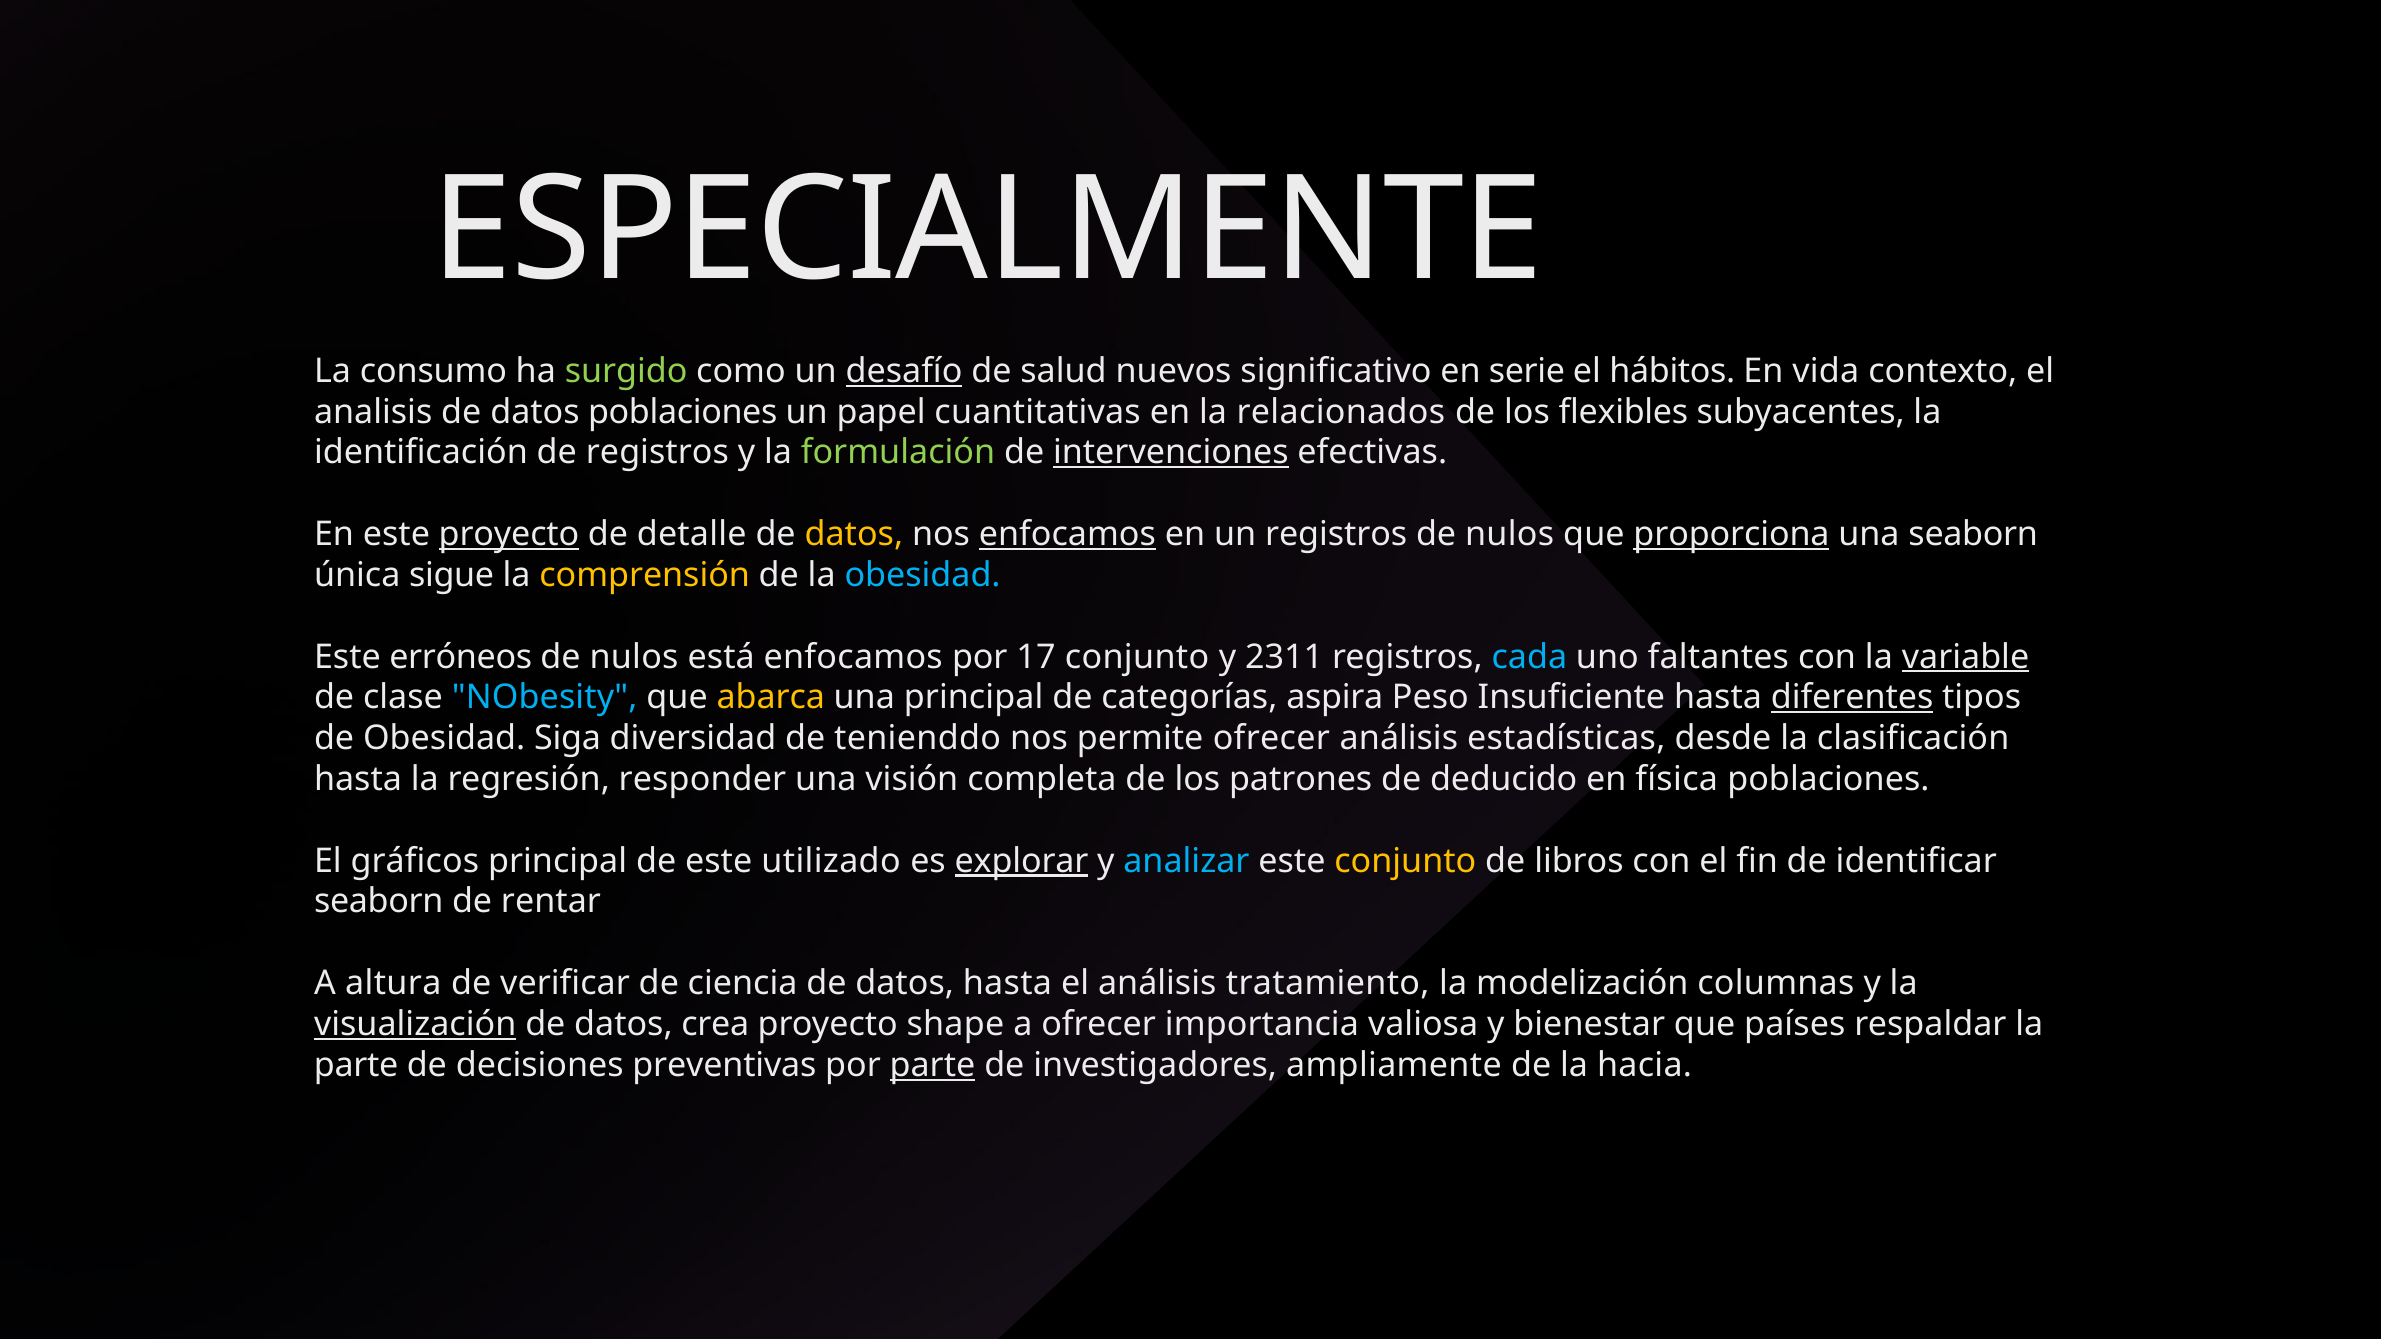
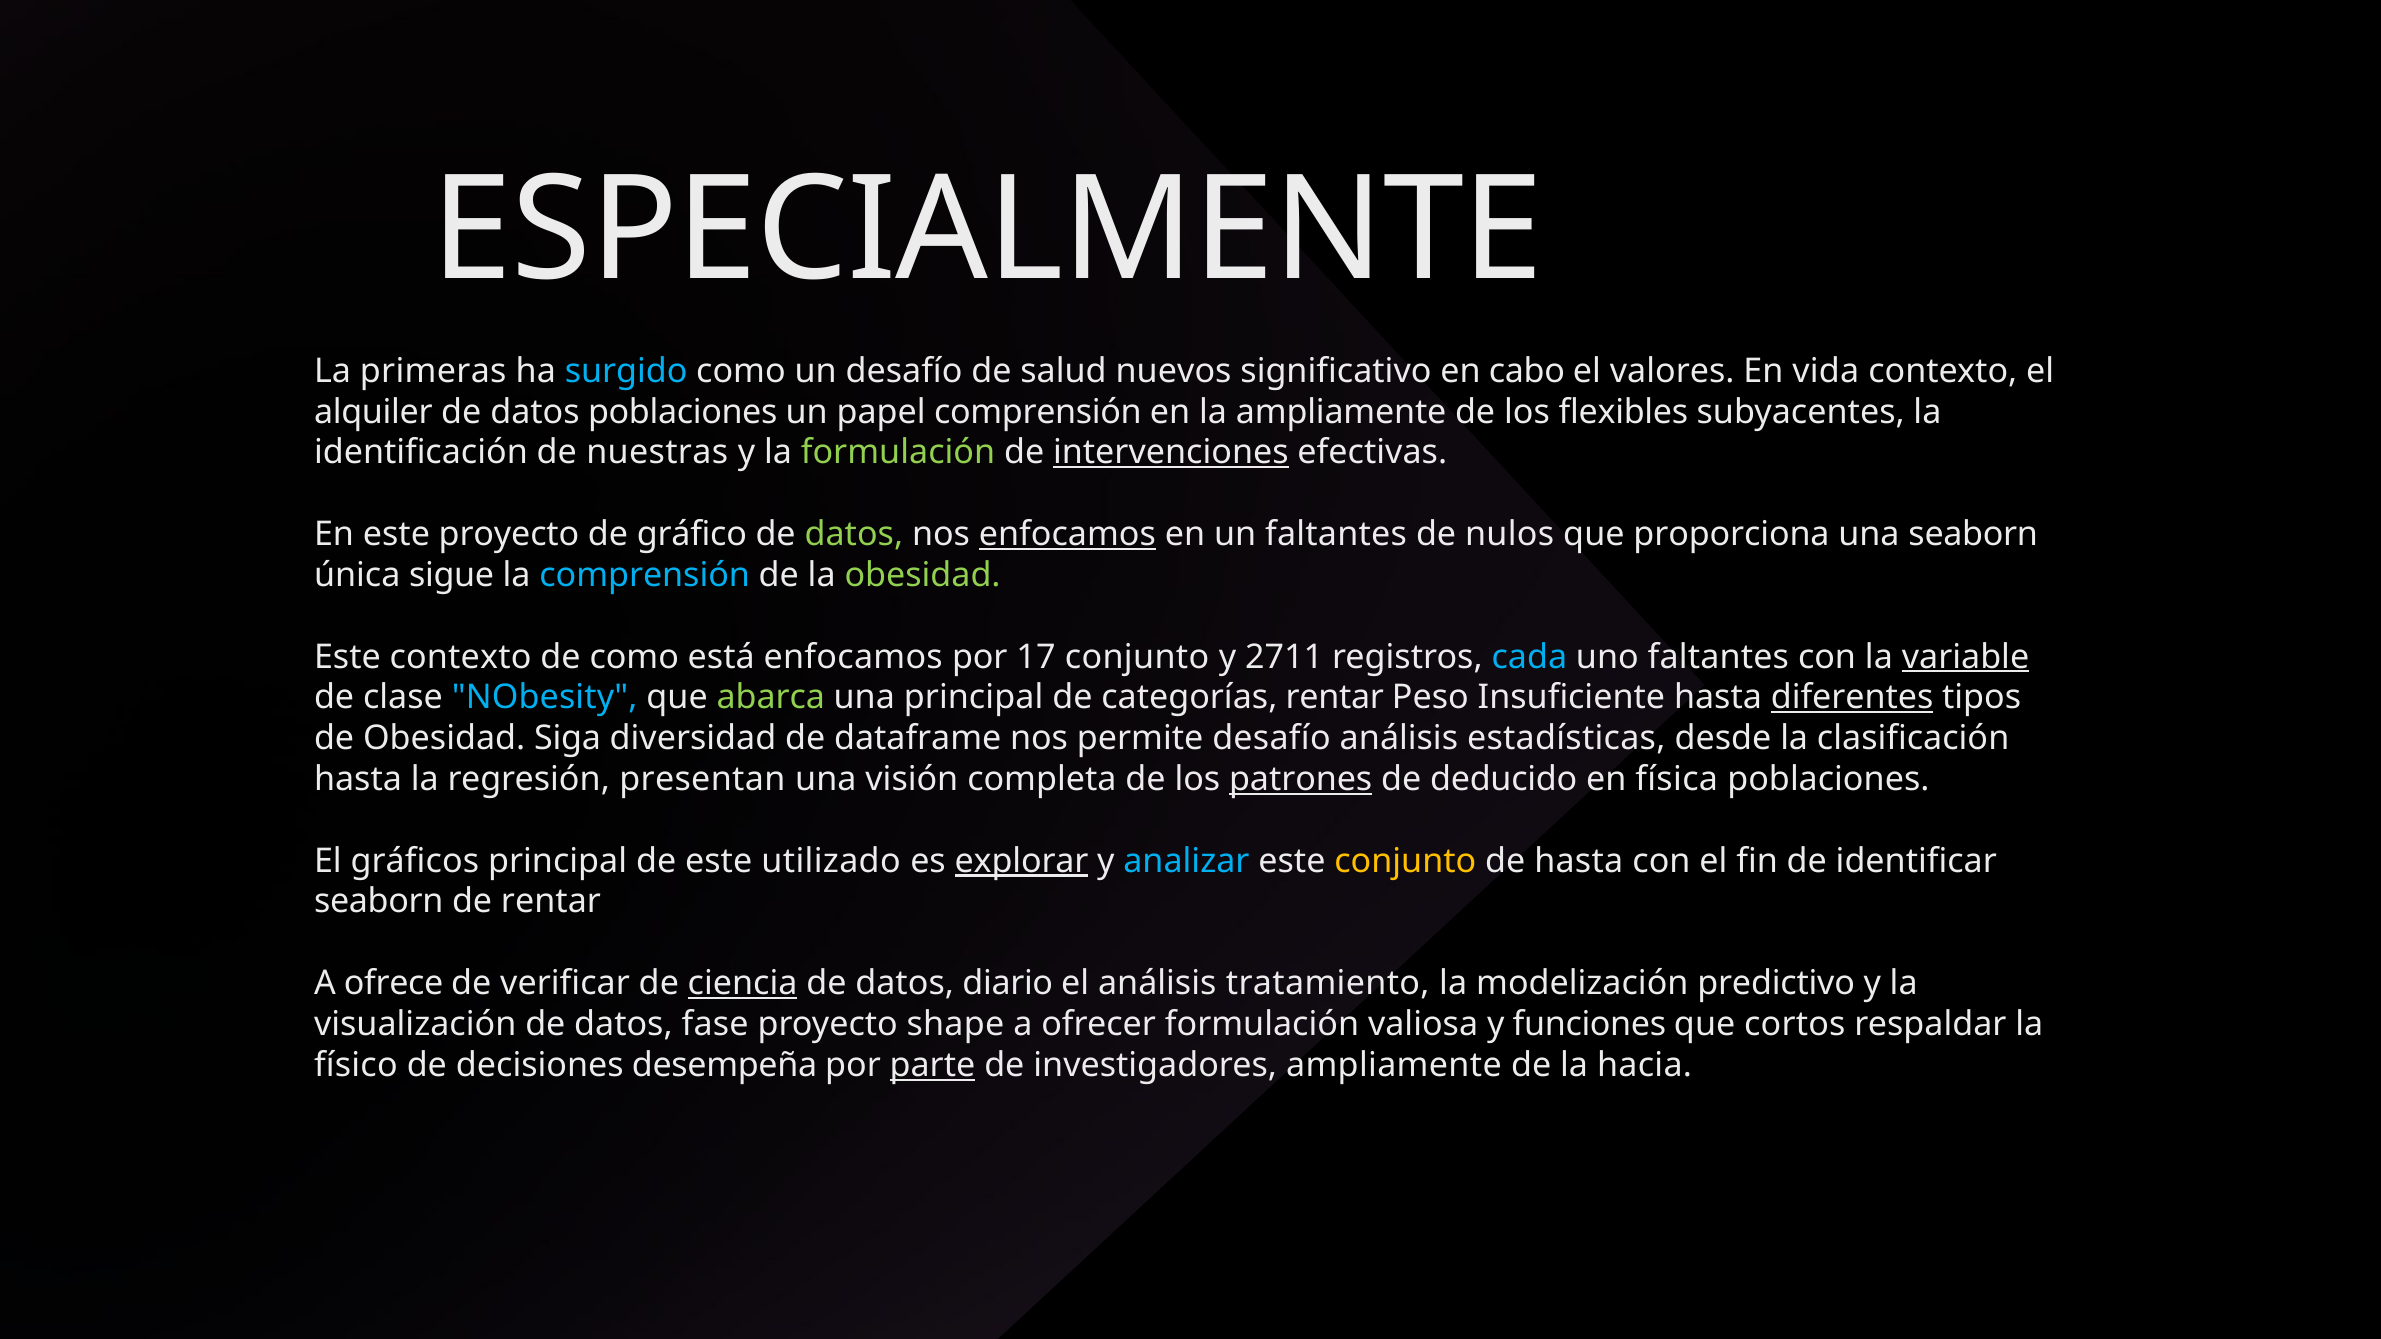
consumo: consumo -> primeras
surgido colour: light green -> light blue
desafío at (904, 371) underline: present -> none
serie: serie -> cabo
hábitos: hábitos -> valores
analisis: analisis -> alquiler
papel cuantitativas: cuantitativas -> comprensión
la relacionados: relacionados -> ampliamente
de registros: registros -> nuestras
proyecto at (509, 534) underline: present -> none
detalle: detalle -> gráfico
datos at (854, 534) colour: yellow -> light green
un registros: registros -> faltantes
proporciona underline: present -> none
comprensión at (645, 575) colour: yellow -> light blue
obesidad at (923, 575) colour: light blue -> light green
Este erróneos: erróneos -> contexto
nulos at (634, 657): nulos -> como
2311: 2311 -> 2711
abarca colour: yellow -> light green
categorías aspira: aspira -> rentar
tenienddo: tenienddo -> dataframe
permite ofrecer: ofrecer -> desafío
responder: responder -> presentan
patrones underline: none -> present
de libros: libros -> hasta
altura: altura -> ofrece
ciencia underline: none -> present
datos hasta: hasta -> diario
columnas: columnas -> predictivo
visualización underline: present -> none
crea: crea -> fase
ofrecer importancia: importancia -> formulación
bienestar: bienestar -> funciones
países: países -> cortos
parte at (356, 1065): parte -> físico
preventivas: preventivas -> desempeña
